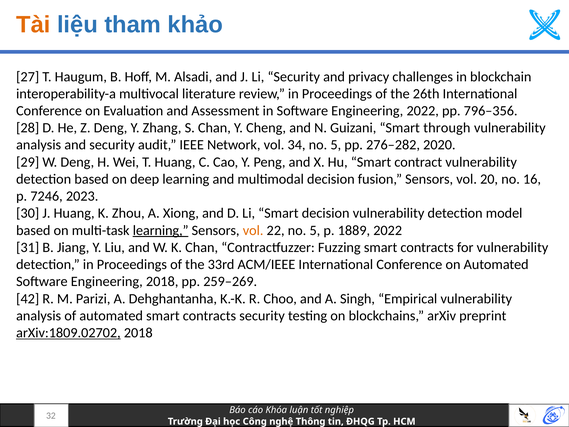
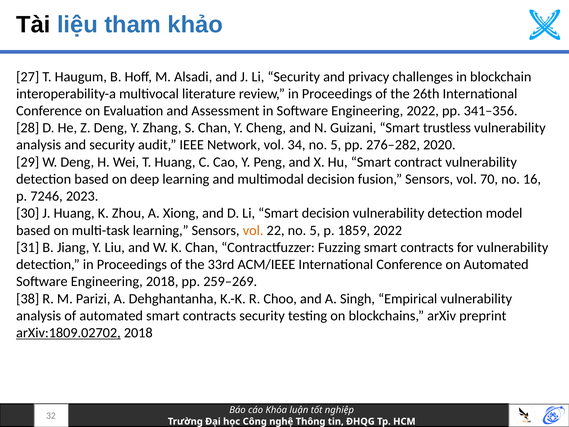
Tài colour: orange -> black
796–356: 796–356 -> 341–356
through: through -> trustless
20: 20 -> 70
learning at (161, 230) underline: present -> none
1889: 1889 -> 1859
42: 42 -> 38
